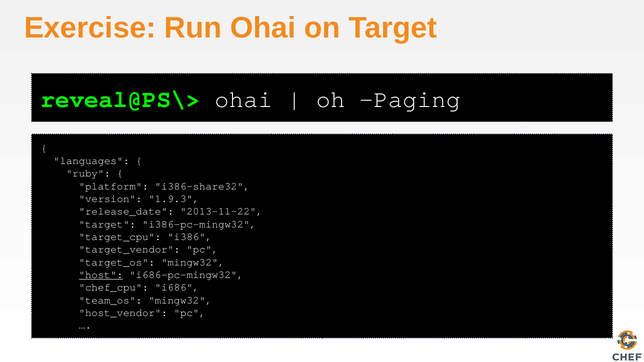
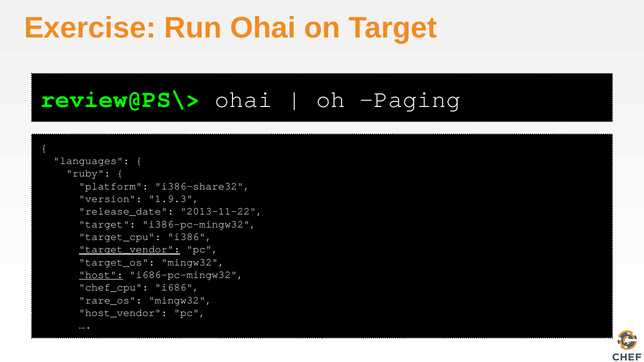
reveal@PS\>: reveal@PS\> -> review@PS\>
target_vendor underline: none -> present
team_os: team_os -> rare_os
